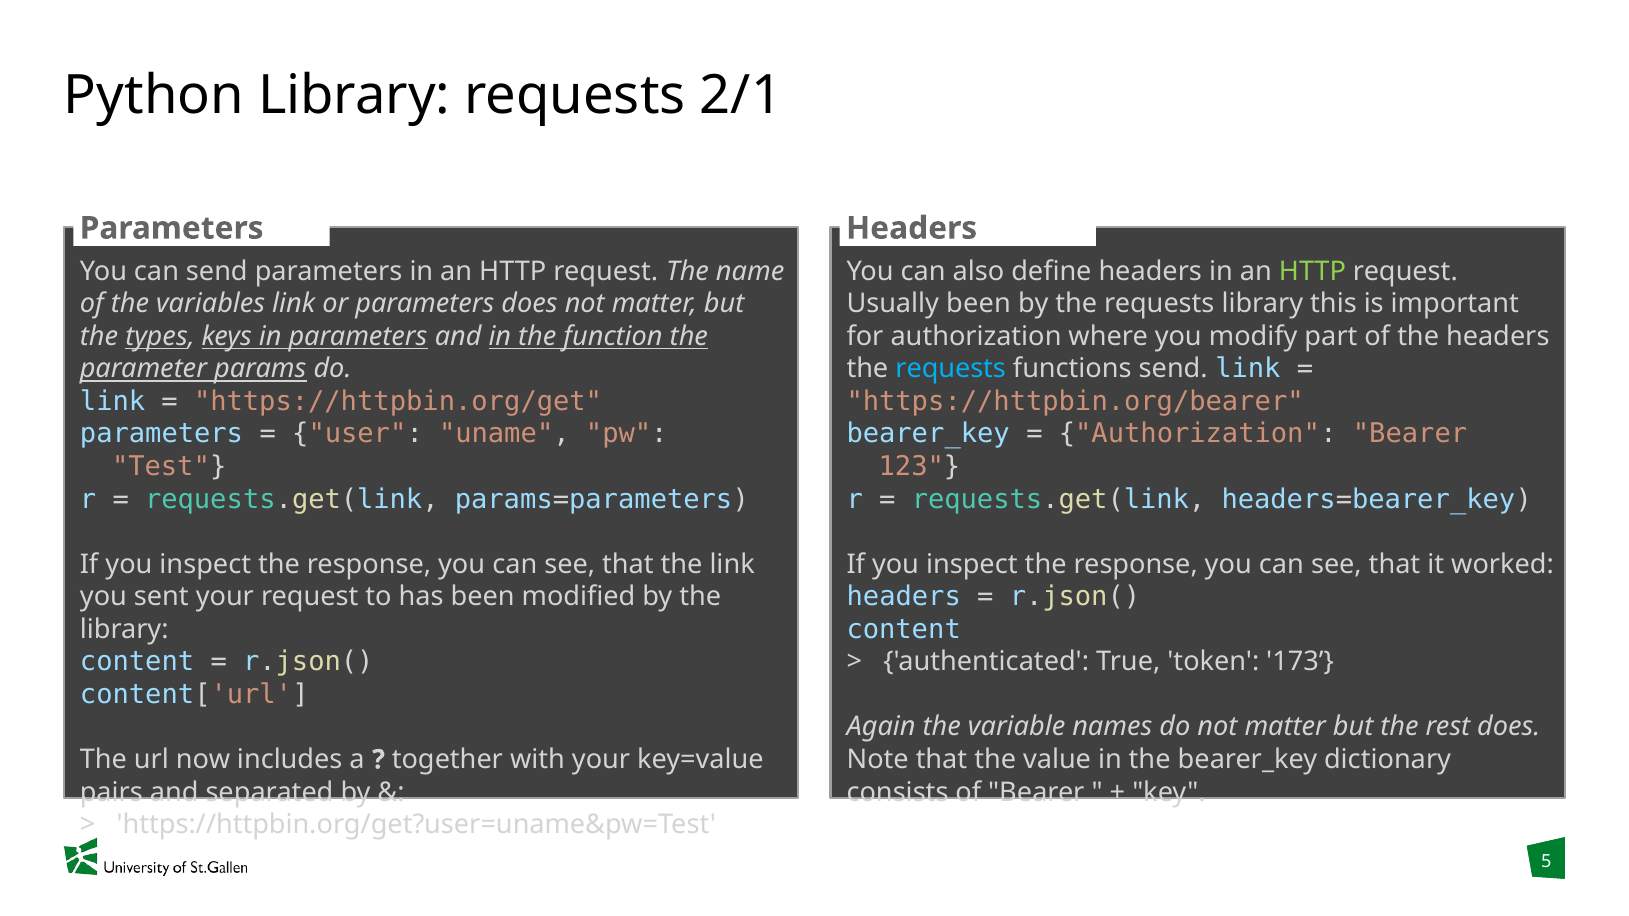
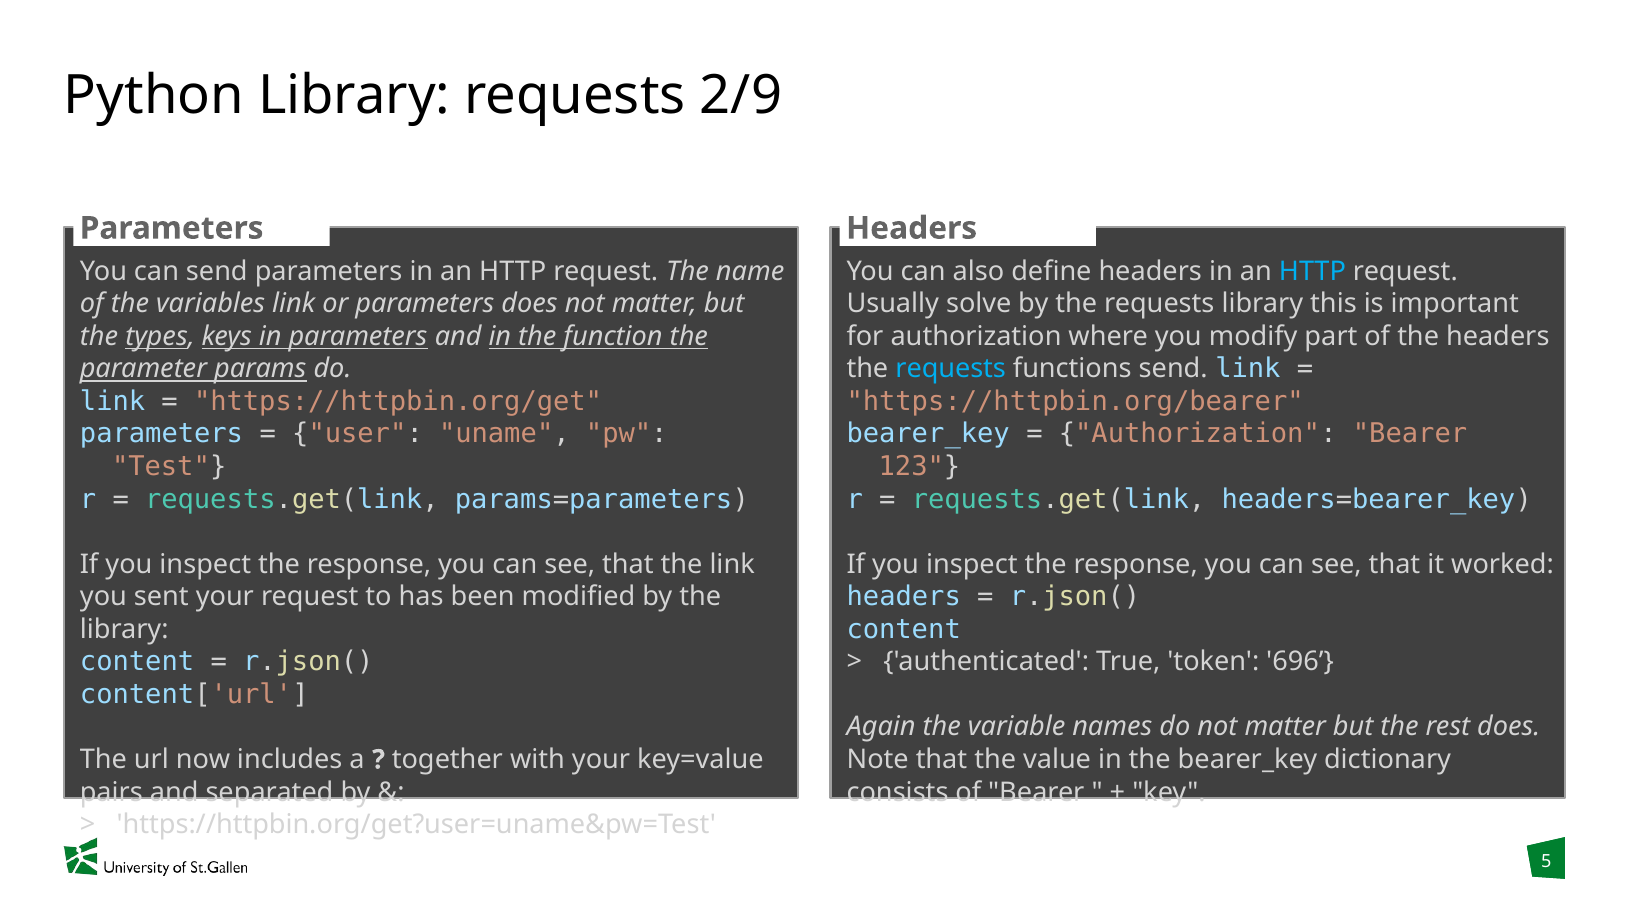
2/1: 2/1 -> 2/9
HTTP at (1312, 271) colour: light green -> light blue
Usually been: been -> solve
173: 173 -> 696
